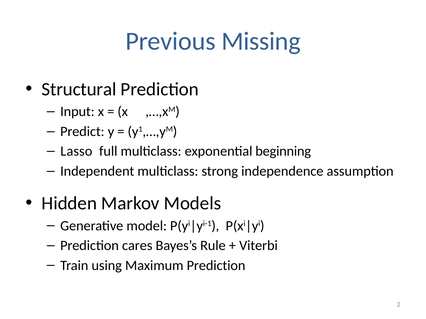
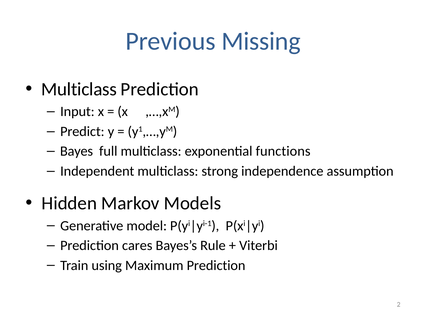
Structural at (79, 89): Structural -> Multiclass
Lasso: Lasso -> Bayes
beginning: beginning -> functions
